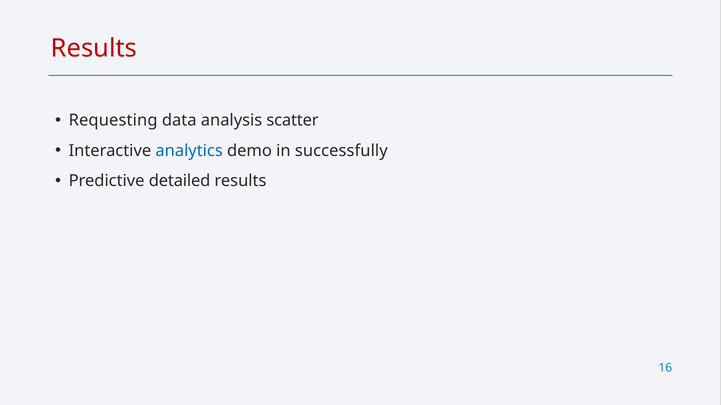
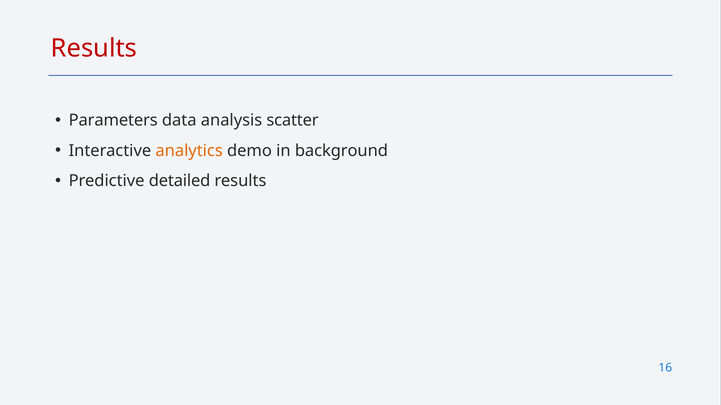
Requesting: Requesting -> Parameters
analytics colour: blue -> orange
successfully: successfully -> background
